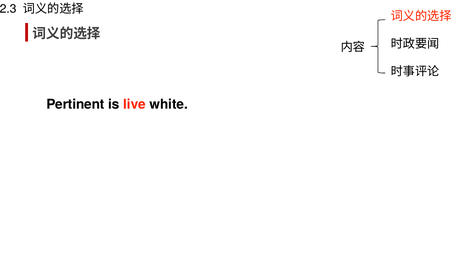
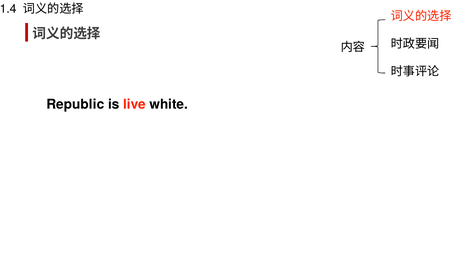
2.3: 2.3 -> 1.4
Pertinent: Pertinent -> Republic
